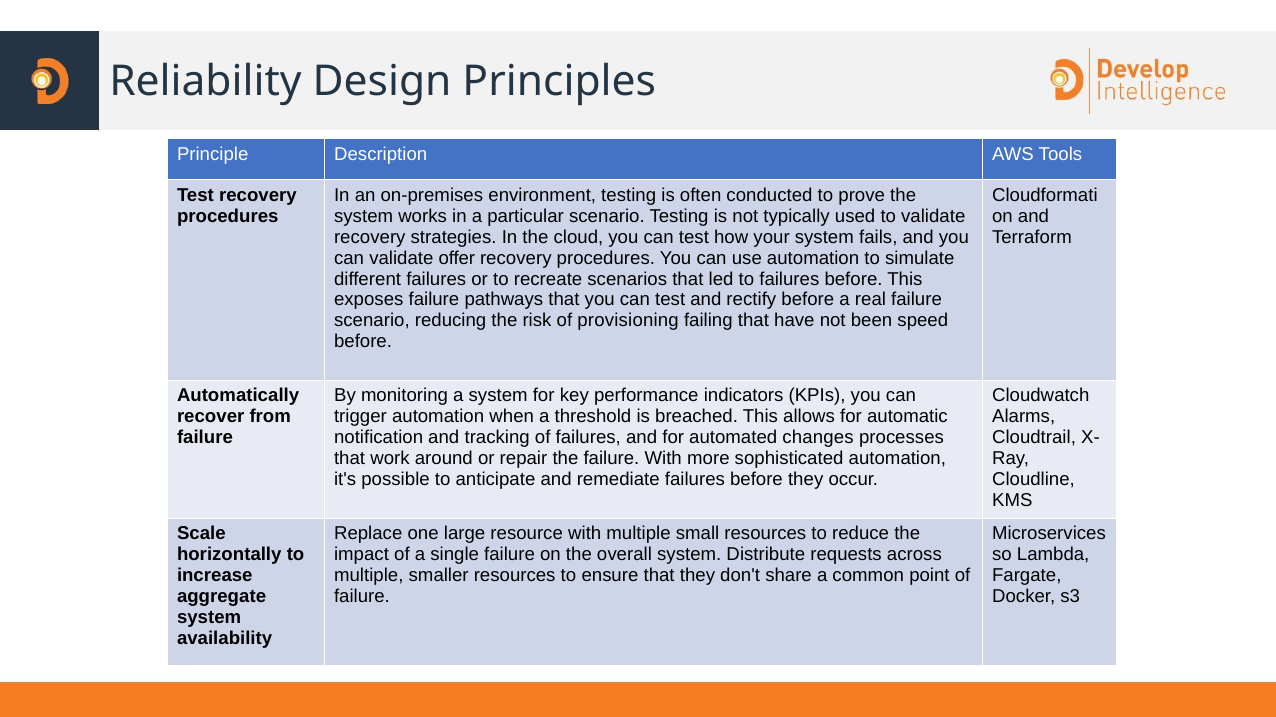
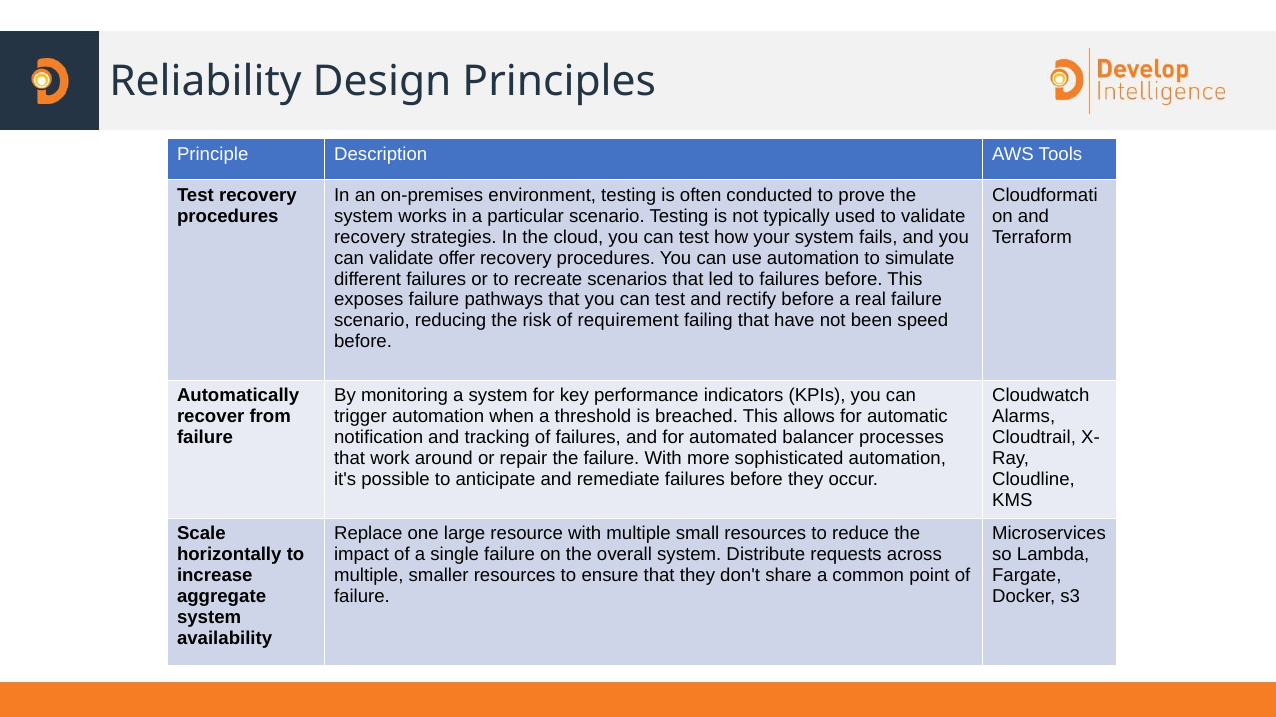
provisioning: provisioning -> requirement
changes: changes -> balancer
